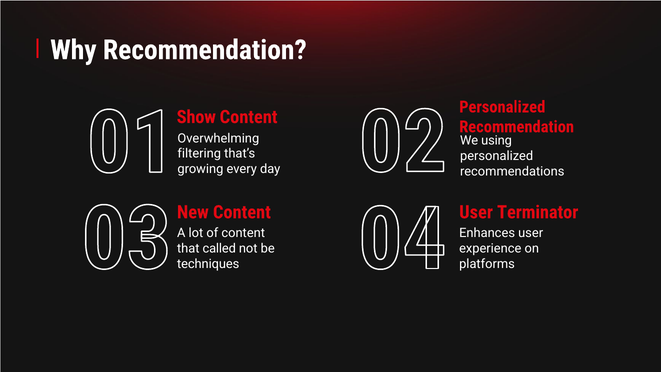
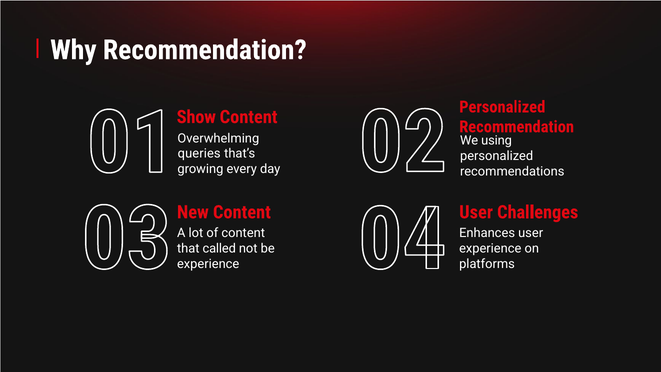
filtering: filtering -> queries
Terminator: Terminator -> Challenges
techniques at (208, 264): techniques -> experience
